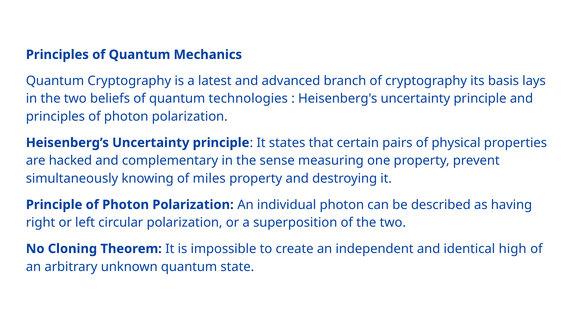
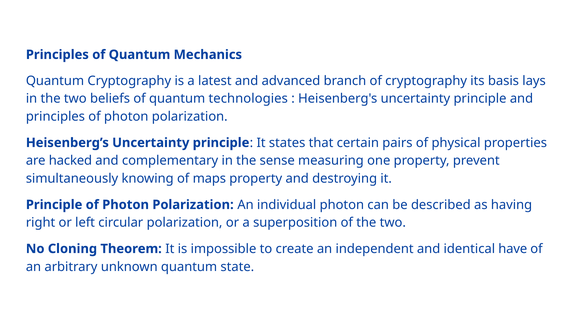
miles: miles -> maps
high: high -> have
